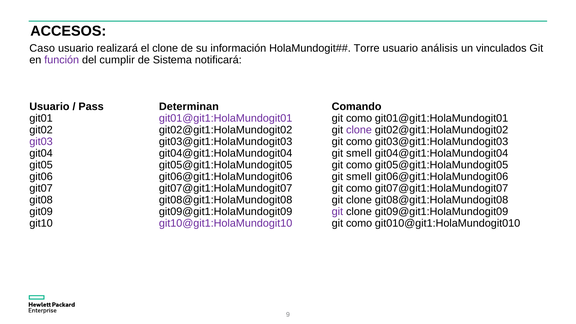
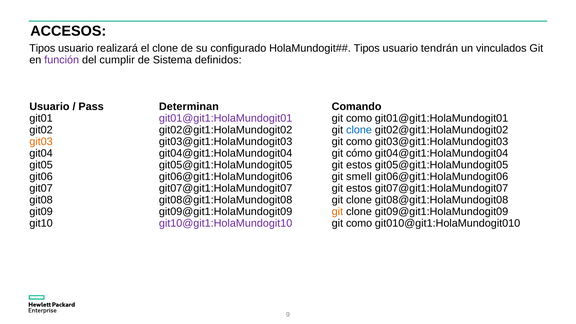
Caso at (42, 48): Caso -> Tipos
información: información -> configurado
Torre at (367, 48): Torre -> Tipos
análisis: análisis -> tendrán
notificará: notificará -> definidos
clone at (359, 130) colour: purple -> blue
git03 colour: purple -> orange
git04@git1:HolaMundogit04 git smell: smell -> cómo
git05@git1:HolaMundogit05 git como: como -> estos
git07@git1:HolaMundogit07 git como: como -> estos
git at (337, 212) colour: purple -> orange
